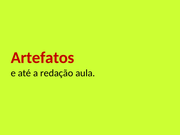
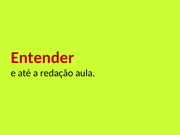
Artefatos: Artefatos -> Entender
